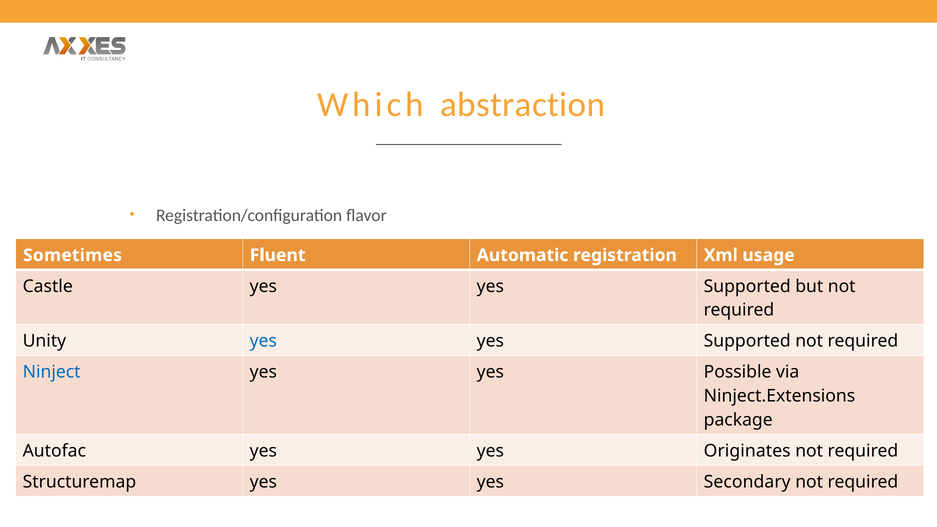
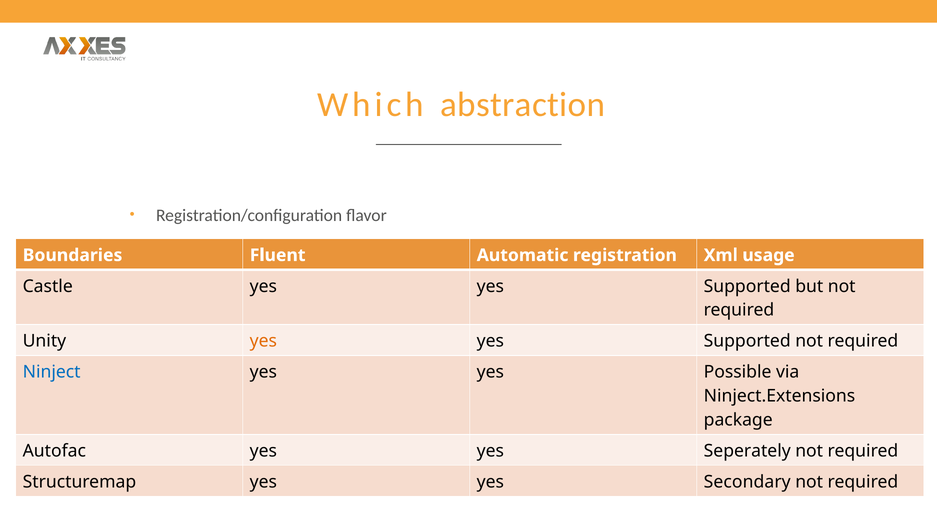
Sometimes: Sometimes -> Boundaries
yes at (263, 341) colour: blue -> orange
Originates: Originates -> Seperately
